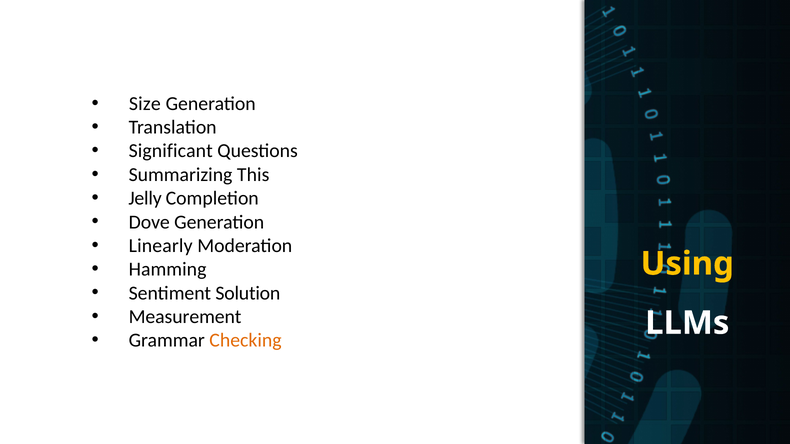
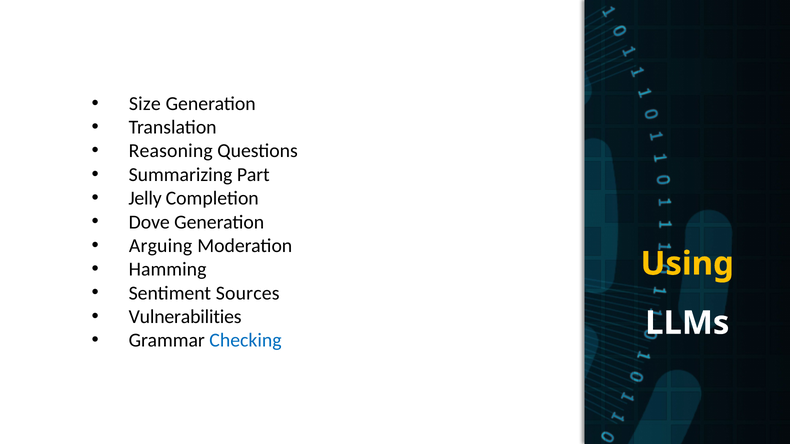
Significant: Significant -> Reasoning
This: This -> Part
Linearly: Linearly -> Arguing
Solution: Solution -> Sources
Measurement: Measurement -> Vulnerabilities
Checking colour: orange -> blue
